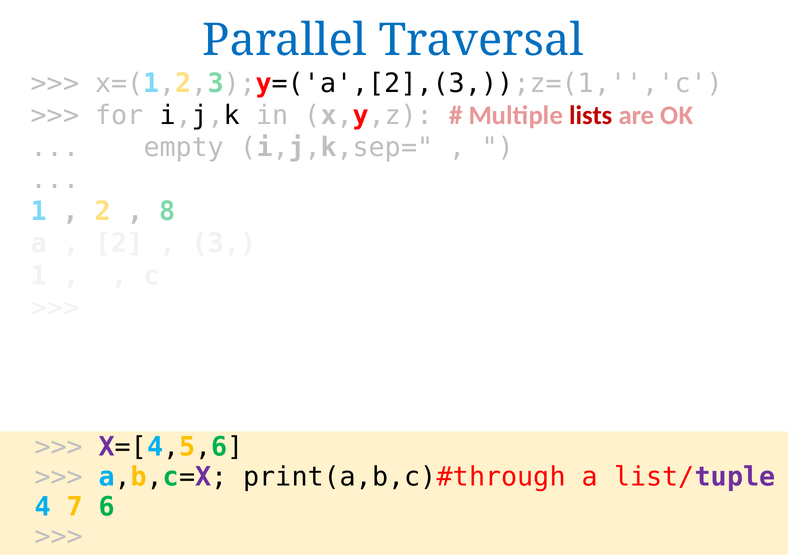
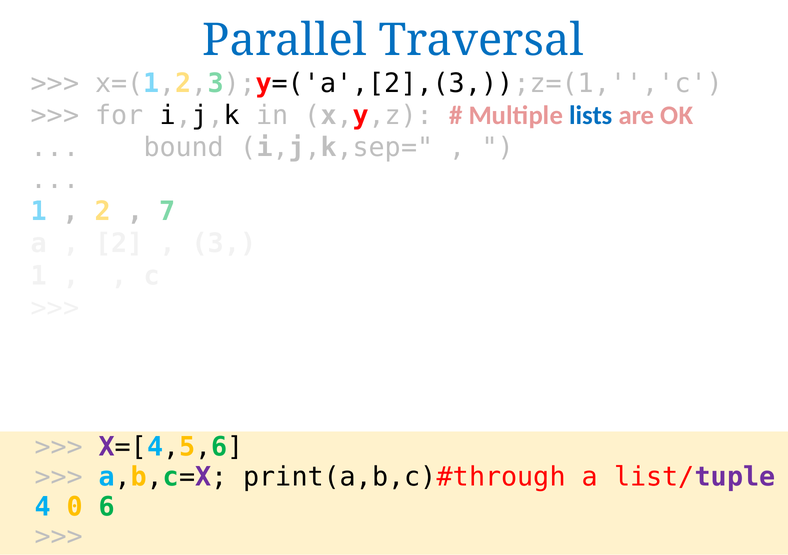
lists colour: red -> blue
empty: empty -> bound
8: 8 -> 7
7: 7 -> 0
